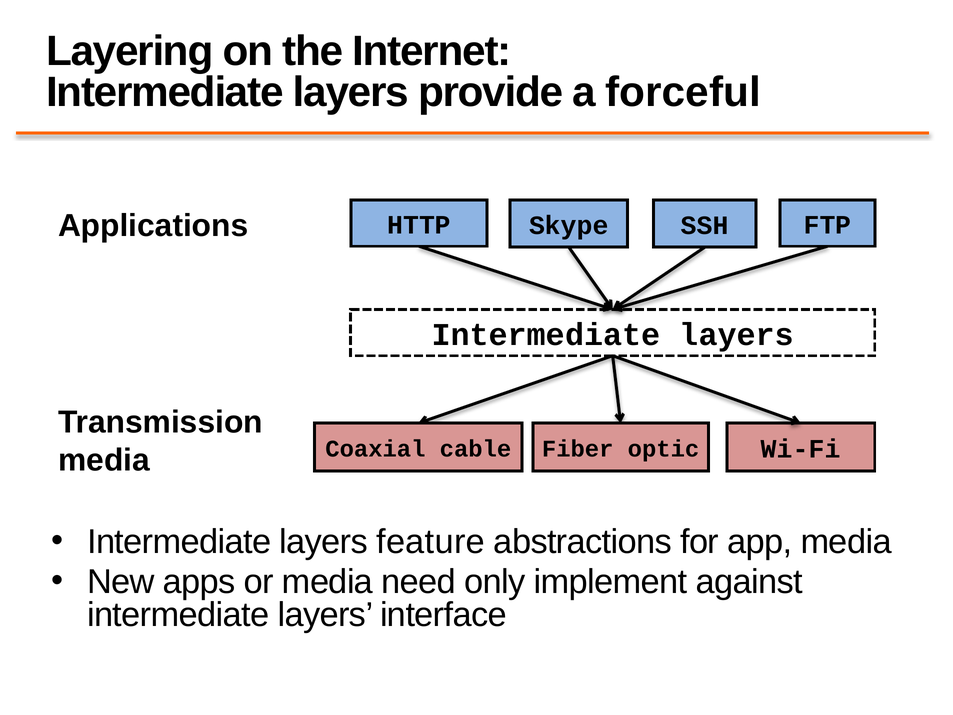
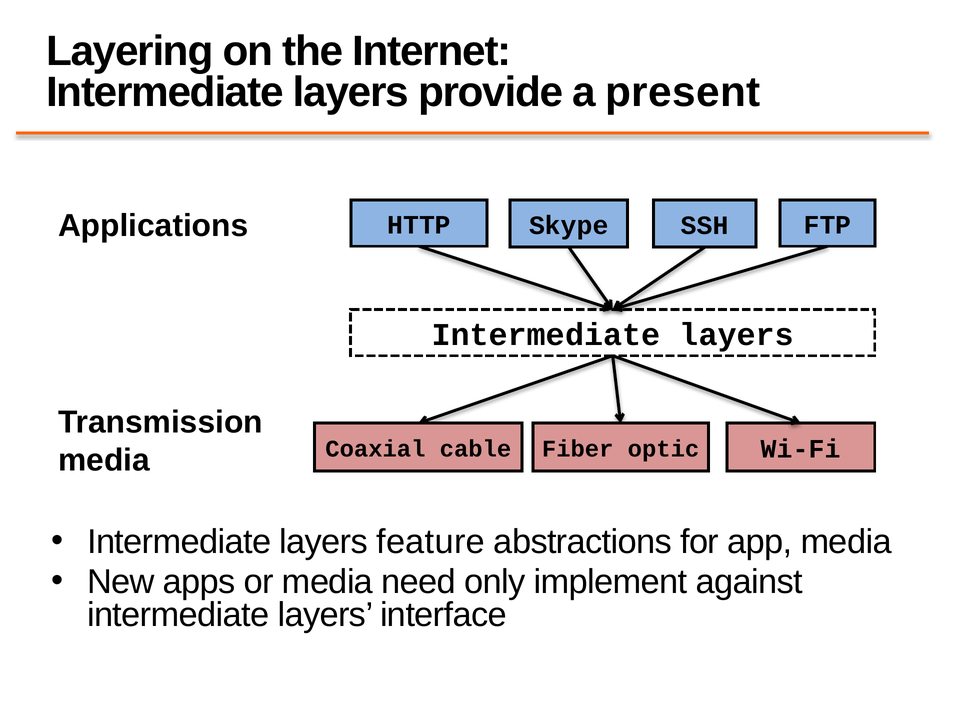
forceful: forceful -> present
